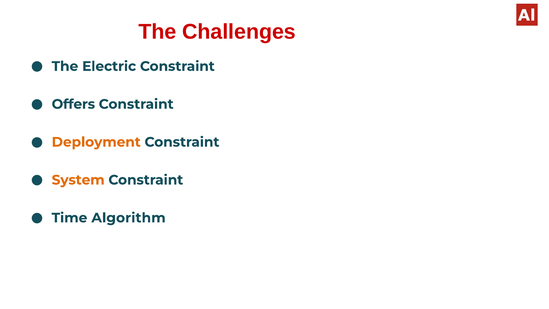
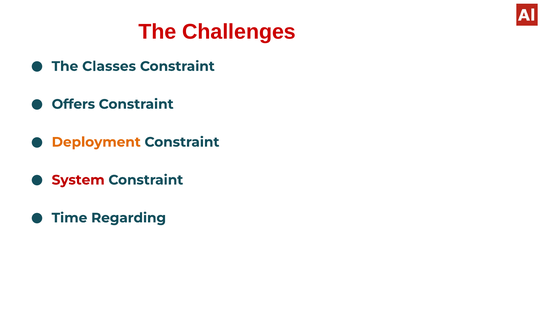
Electric: Electric -> Classes
System colour: orange -> red
Algorithm: Algorithm -> Regarding
